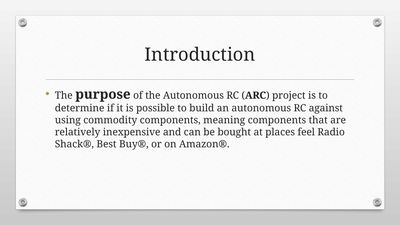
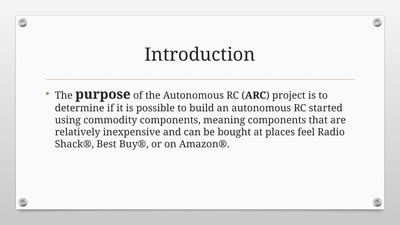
against: against -> started
